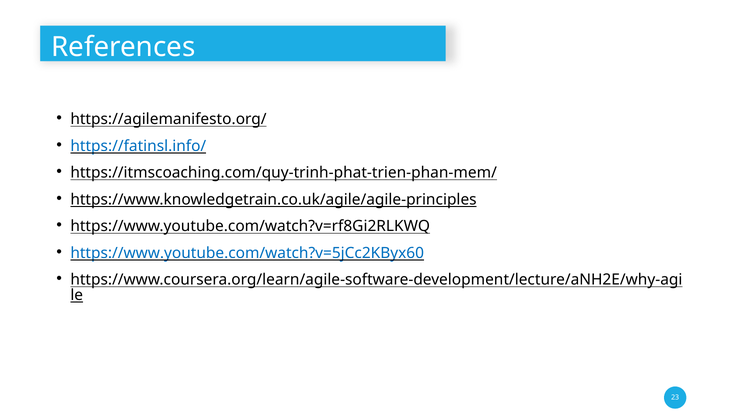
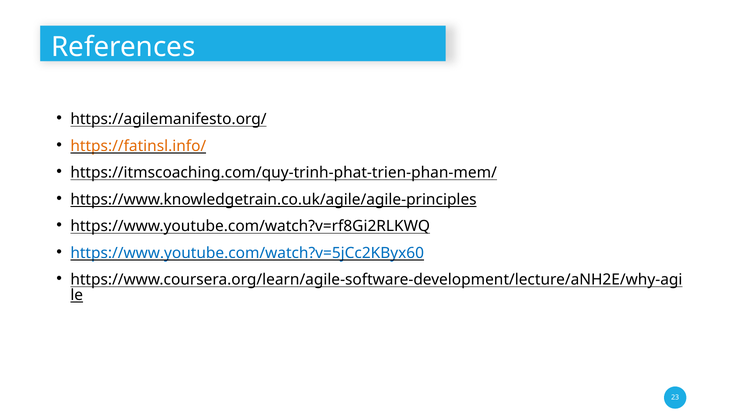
https://fatinsl.info/ colour: blue -> orange
